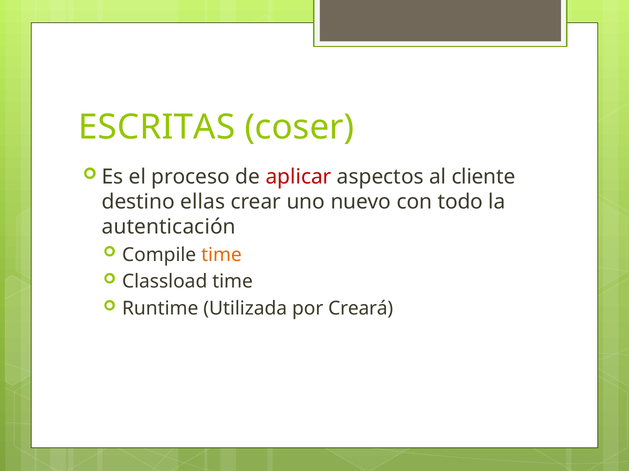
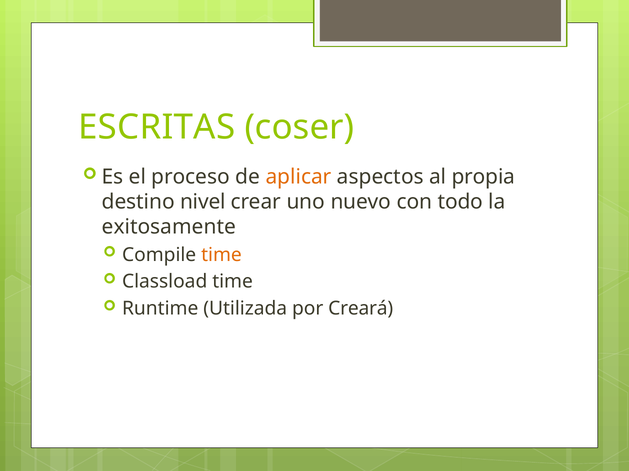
aplicar colour: red -> orange
cliente: cliente -> propia
ellas: ellas -> nivel
autenticación: autenticación -> exitosamente
